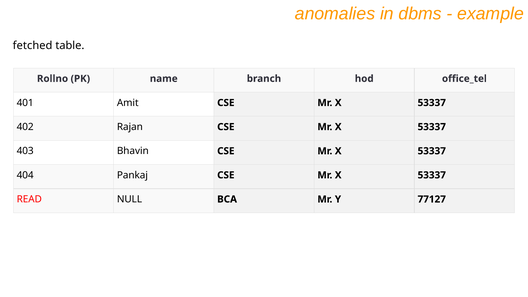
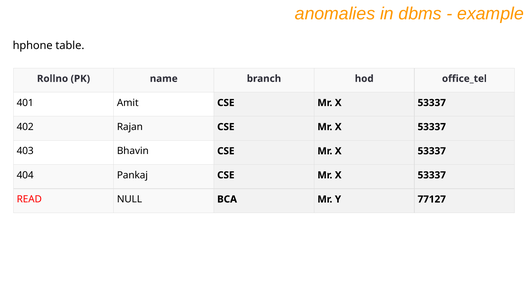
fetched: fetched -> hphone
